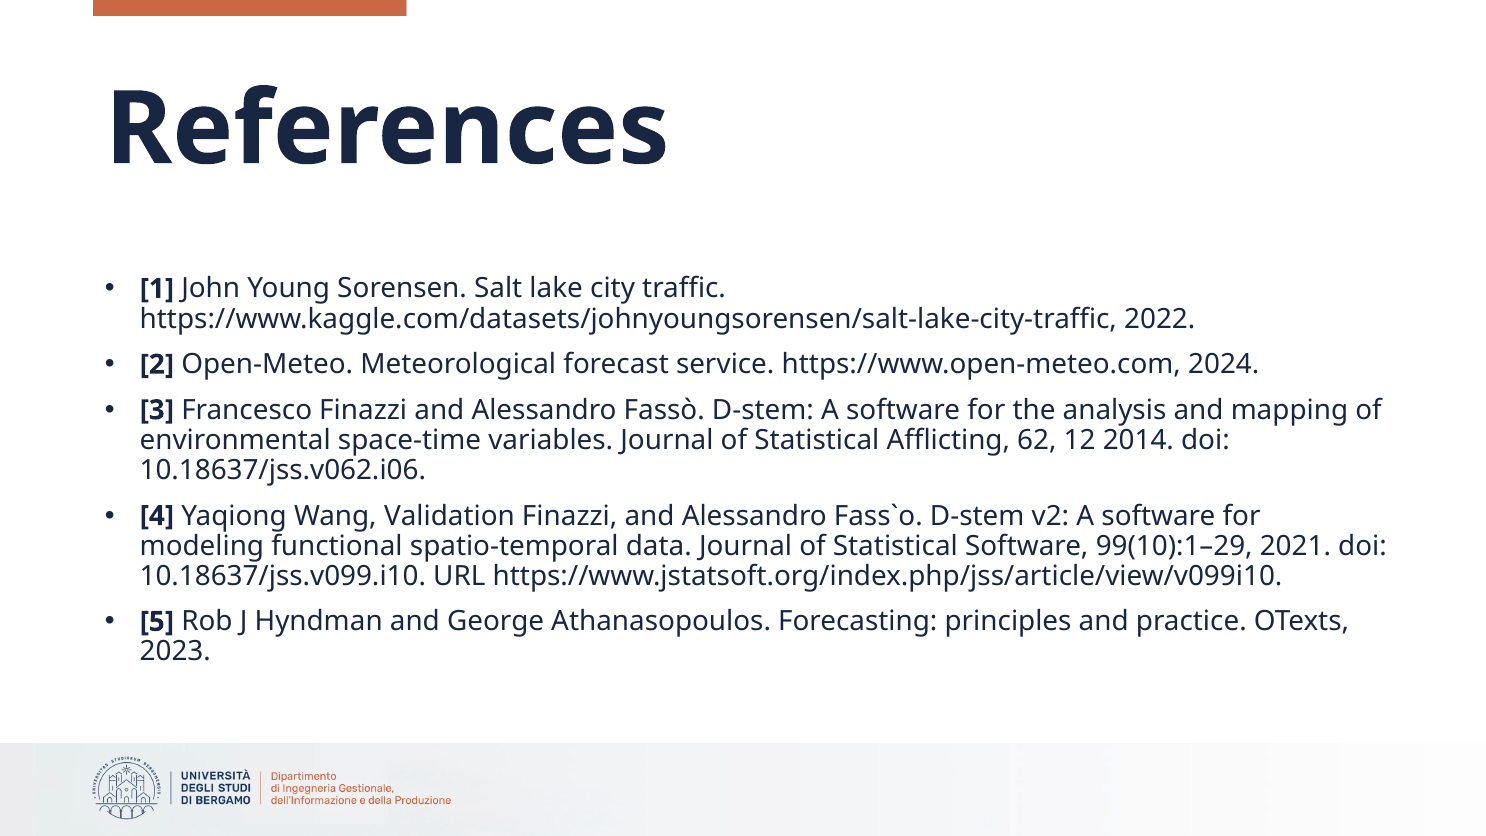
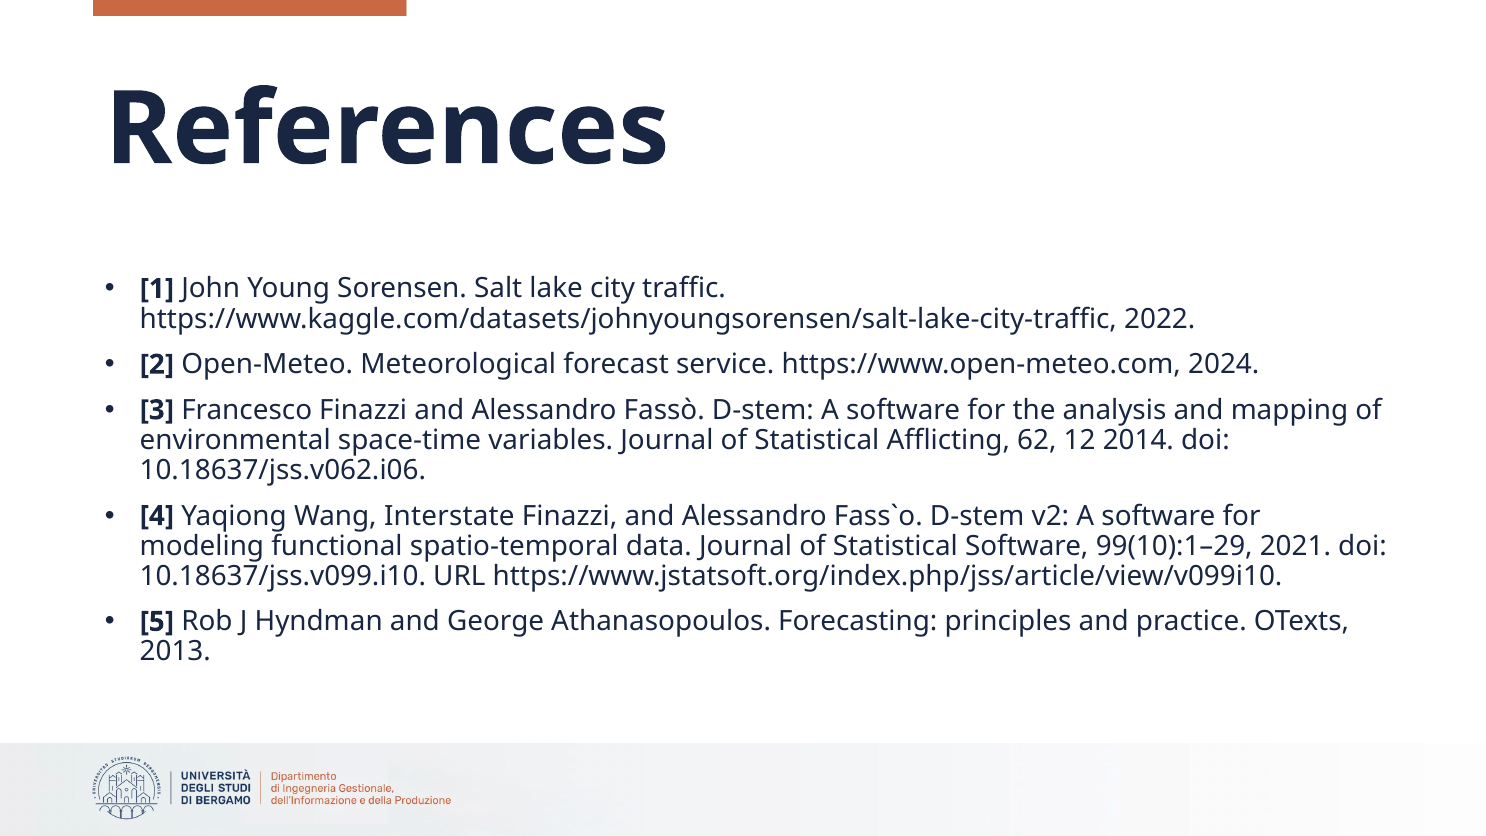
Validation: Validation -> Interstate
2023: 2023 -> 2013
